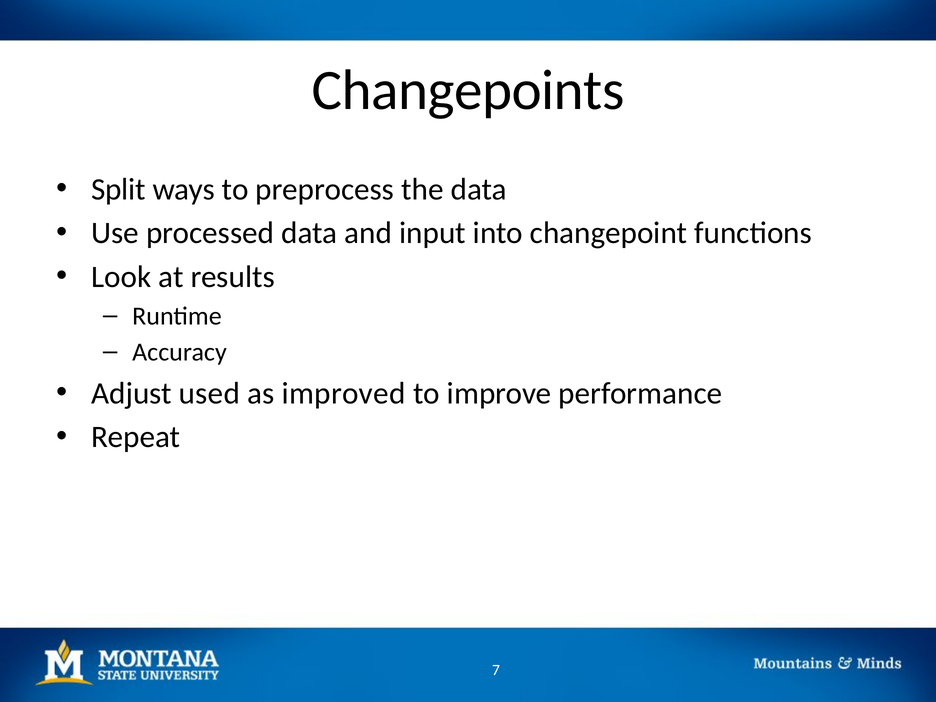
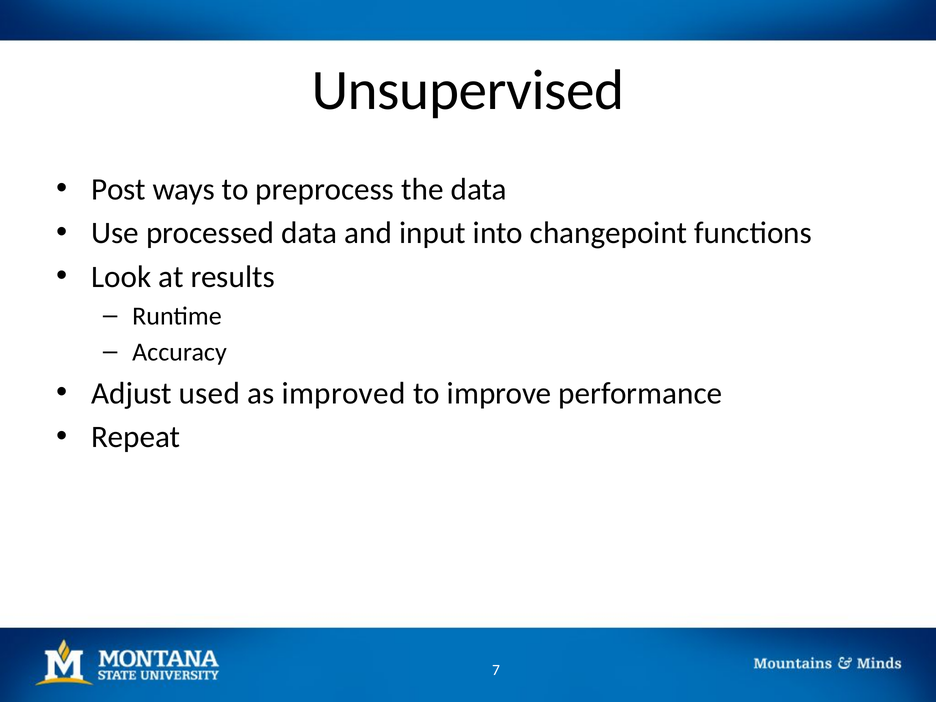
Changepoints: Changepoints -> Unsupervised
Split: Split -> Post
